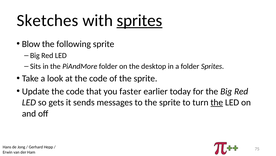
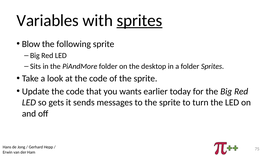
Sketches: Sketches -> Variables
faster: faster -> wants
the at (217, 102) underline: present -> none
